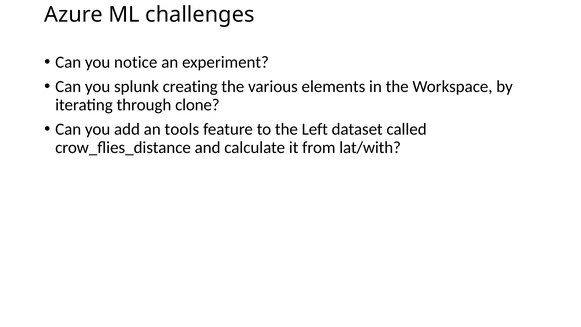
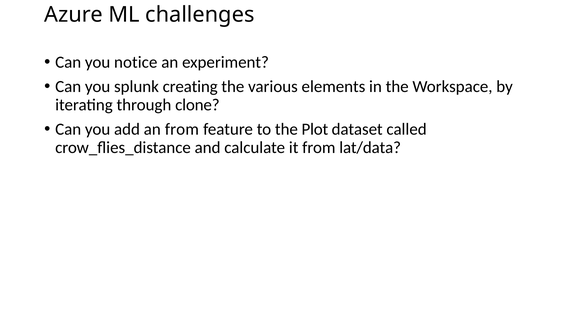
an tools: tools -> from
Left: Left -> Plot
lat/with: lat/with -> lat/data
